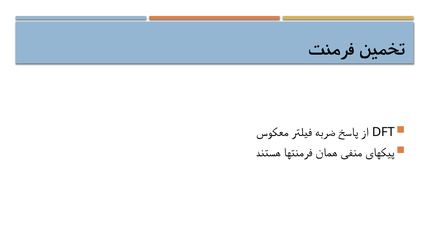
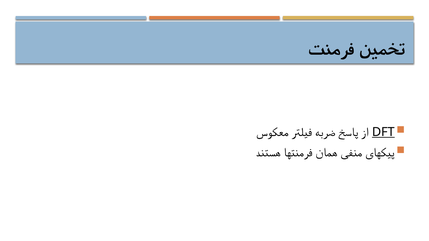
DFT underline: none -> present
